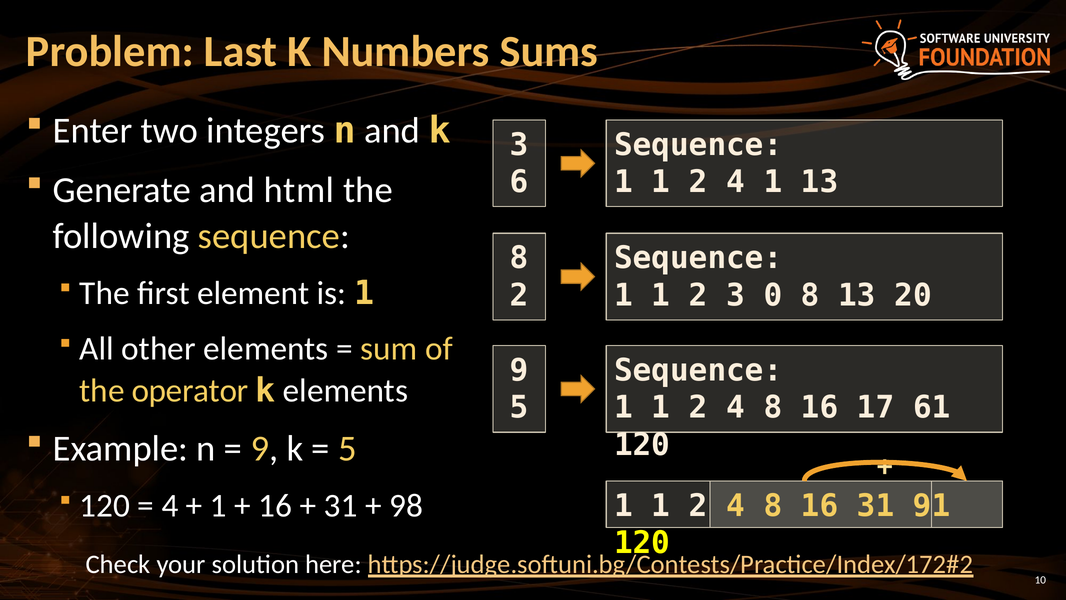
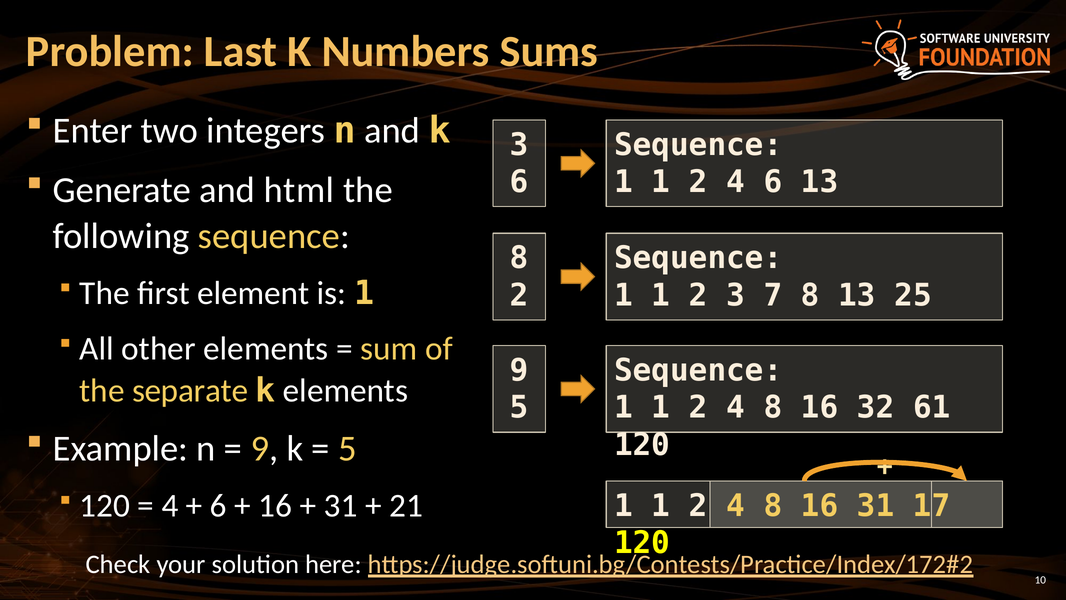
4 1: 1 -> 6
0: 0 -> 7
20: 20 -> 25
operator: operator -> separate
17: 17 -> 32
1 at (218, 505): 1 -> 6
98: 98 -> 21
91: 91 -> 17
